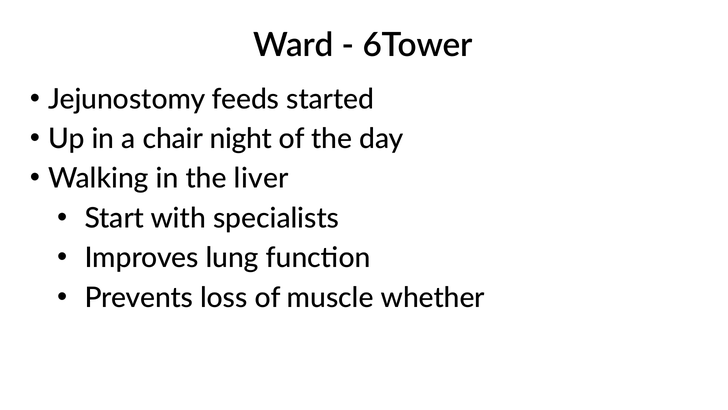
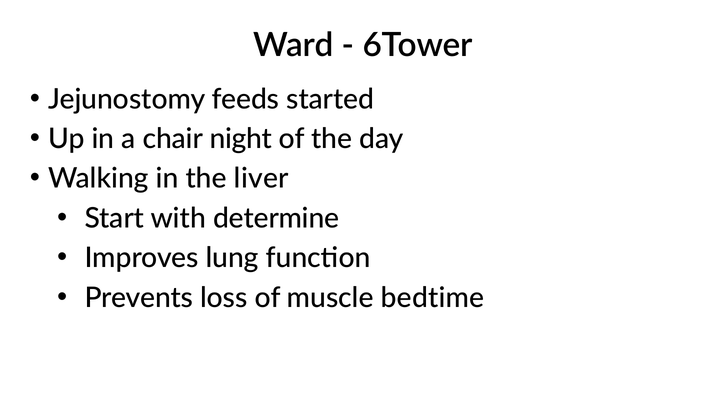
specialists: specialists -> determine
whether: whether -> bedtime
